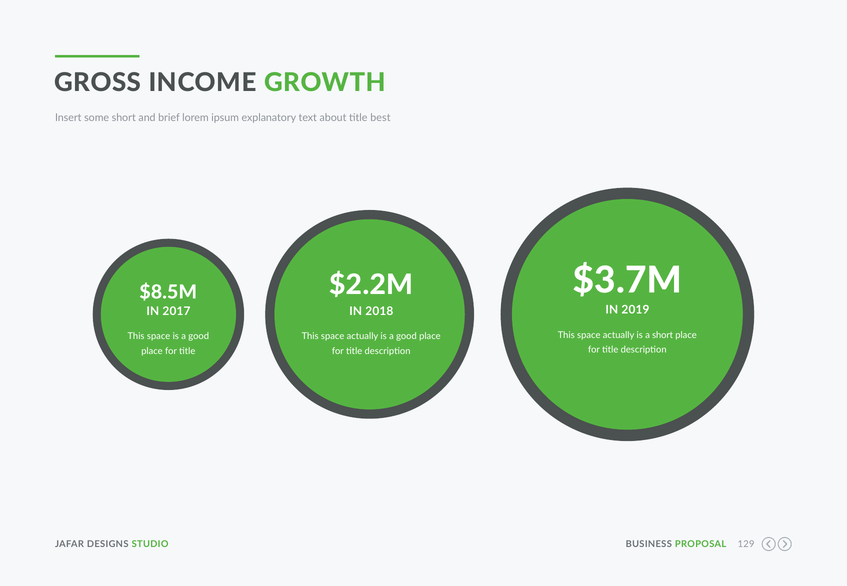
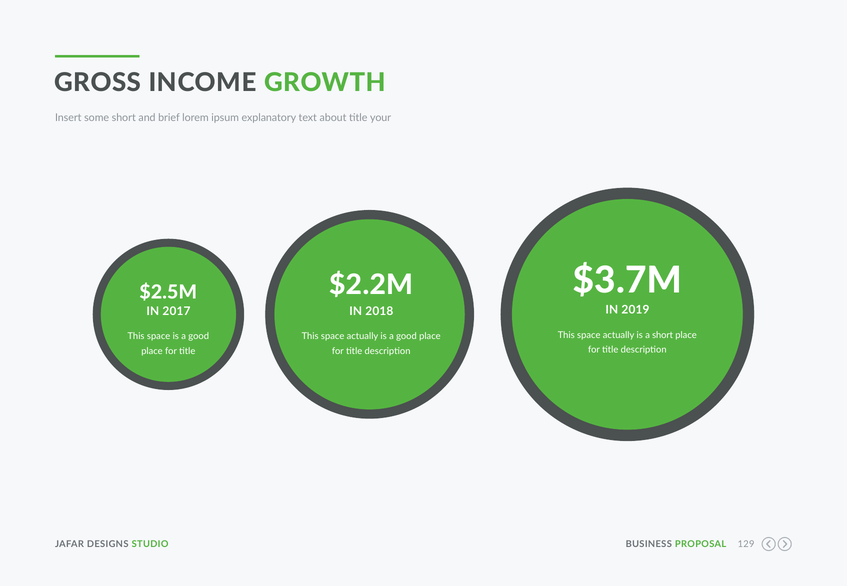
best: best -> your
$8.5M: $8.5M -> $2.5M
